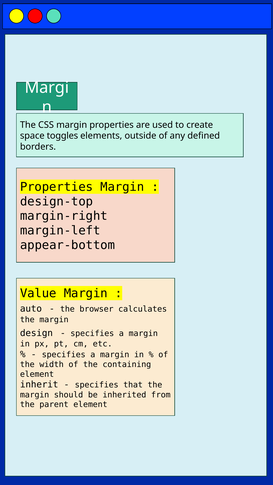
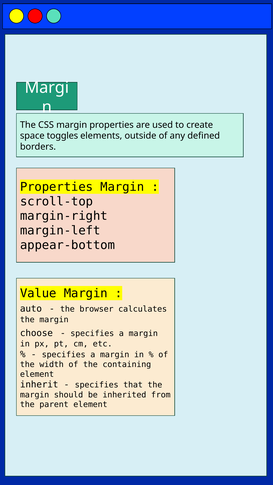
design-top: design-top -> scroll-top
design: design -> choose
